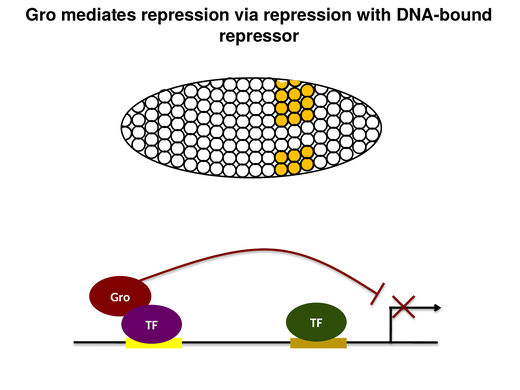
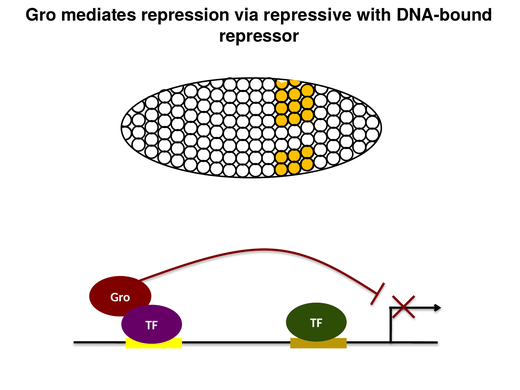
via repression: repression -> repressive
